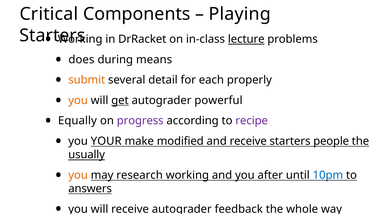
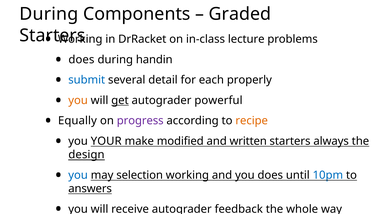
Critical at (49, 14): Critical -> During
Playing: Playing -> Graded
lecture underline: present -> none
means: means -> handin
submit colour: orange -> blue
recipe colour: purple -> orange
and receive: receive -> written
people: people -> always
usually: usually -> design
you at (78, 175) colour: orange -> blue
research: research -> selection
you after: after -> does
